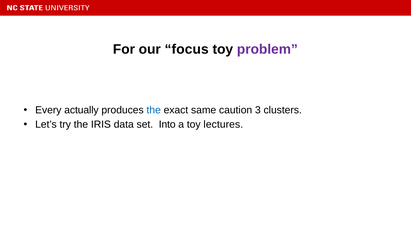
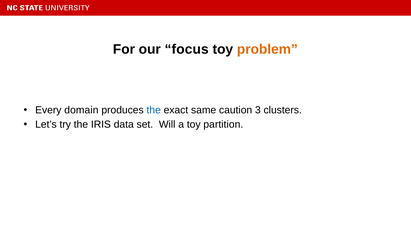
problem colour: purple -> orange
actually: actually -> domain
Into: Into -> Will
lectures: lectures -> partition
